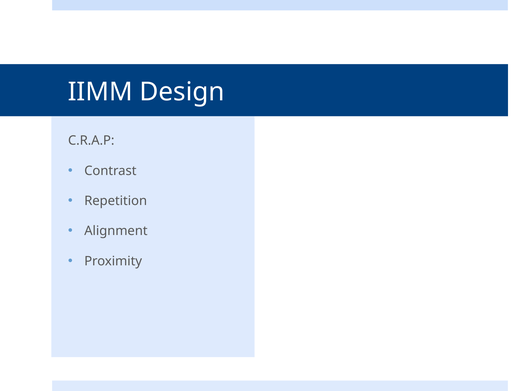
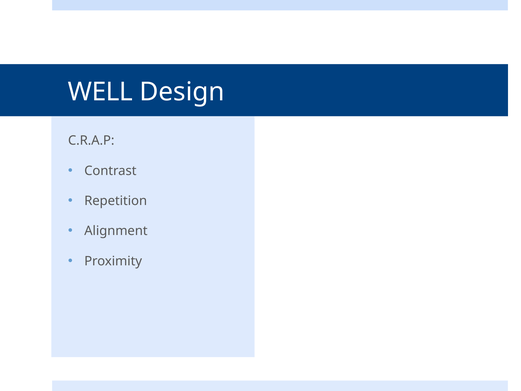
IIMM: IIMM -> WELL
